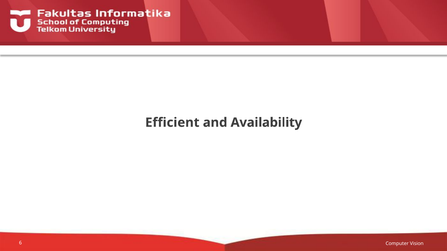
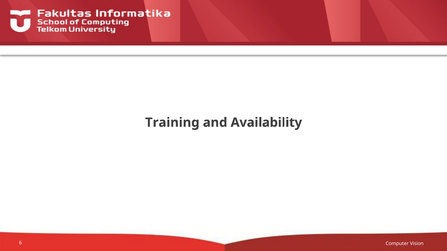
Efficient: Efficient -> Training
